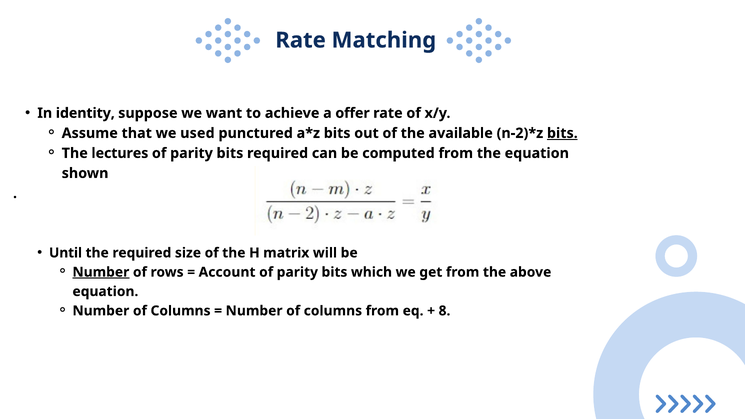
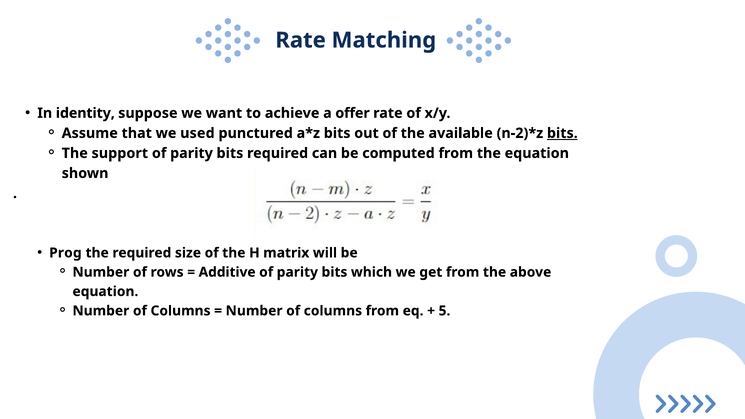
lectures: lectures -> support
Until: Until -> Prog
Number at (101, 272) underline: present -> none
Account: Account -> Additive
8: 8 -> 5
